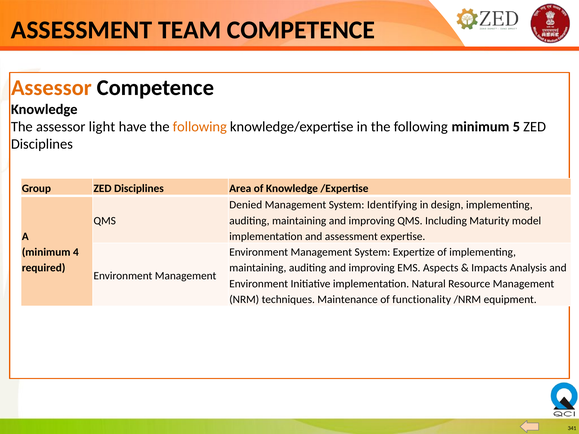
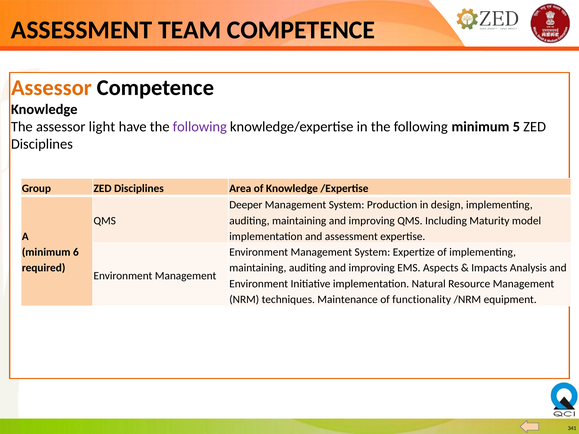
following at (200, 127) colour: orange -> purple
Denied: Denied -> Deeper
Identifying: Identifying -> Production
4: 4 -> 6
